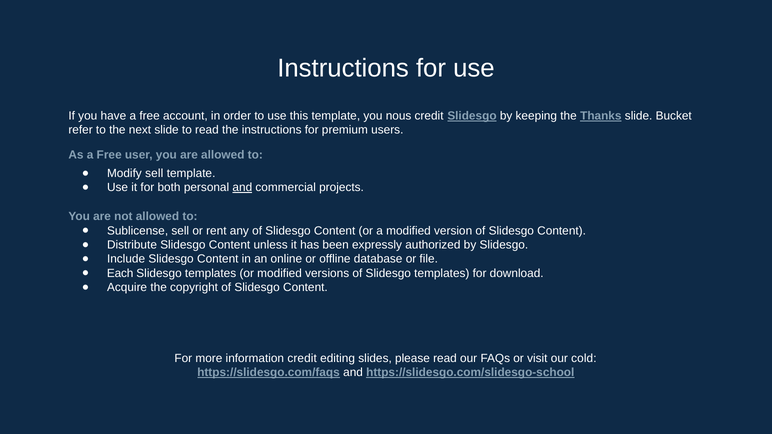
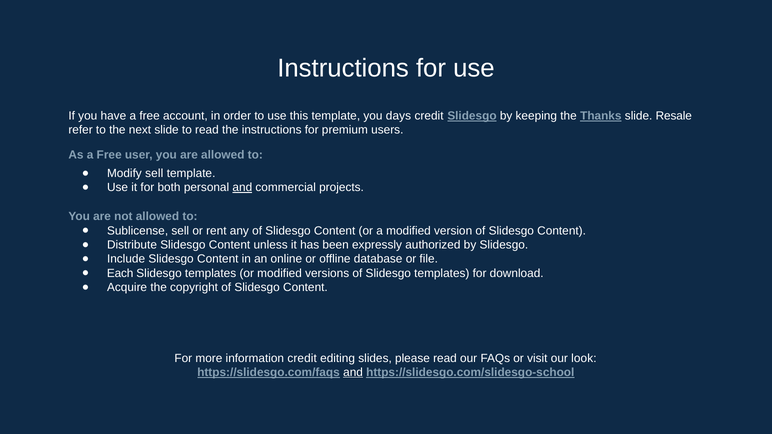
nous: nous -> days
Bucket: Bucket -> Resale
cold: cold -> look
and at (353, 373) underline: none -> present
